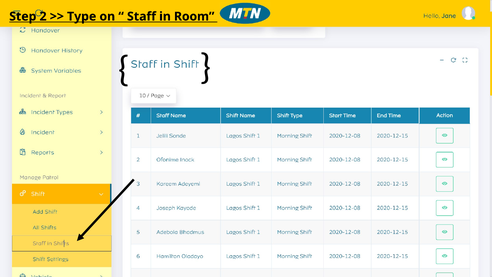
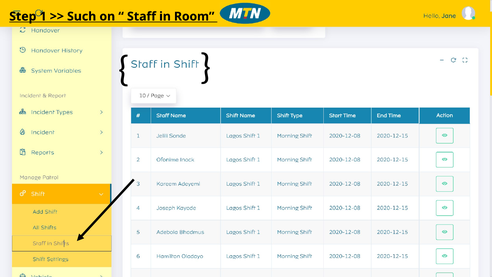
2: 2 -> 1
Type: Type -> Such
